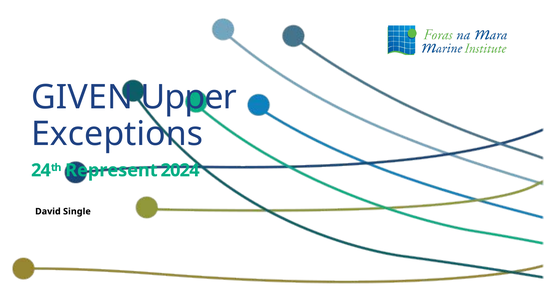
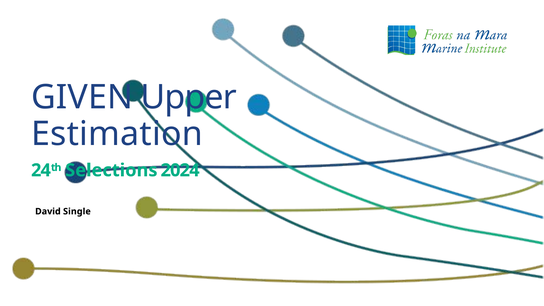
Exceptions: Exceptions -> Estimation
Represent: Represent -> Selections
